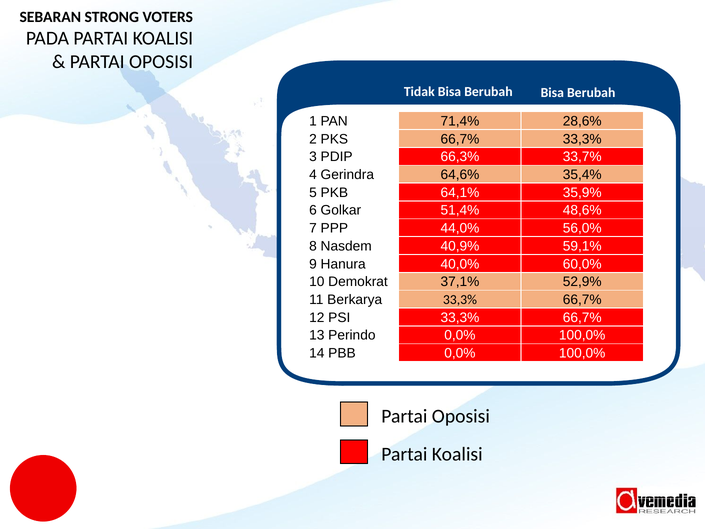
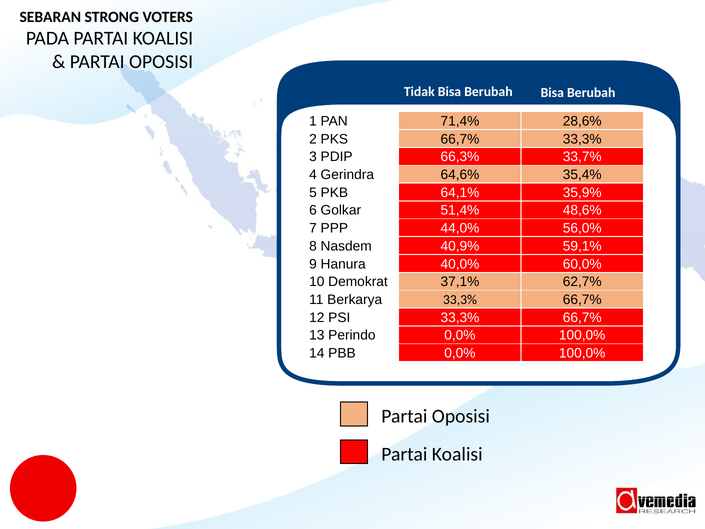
52,9%: 52,9% -> 62,7%
